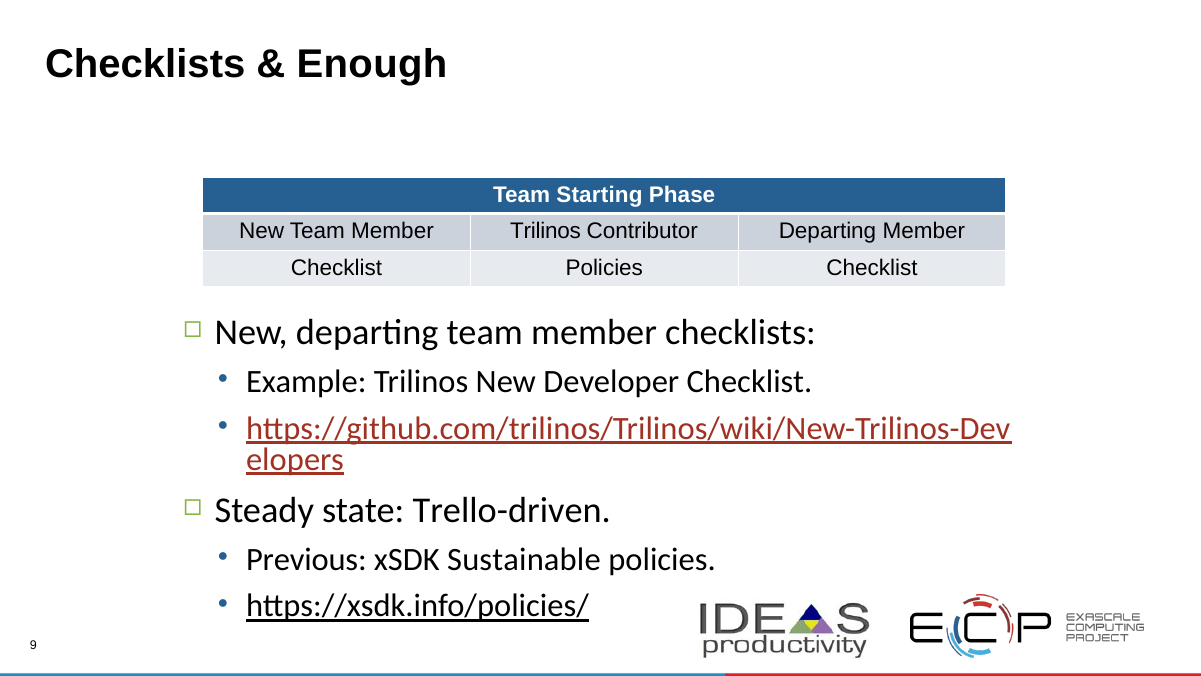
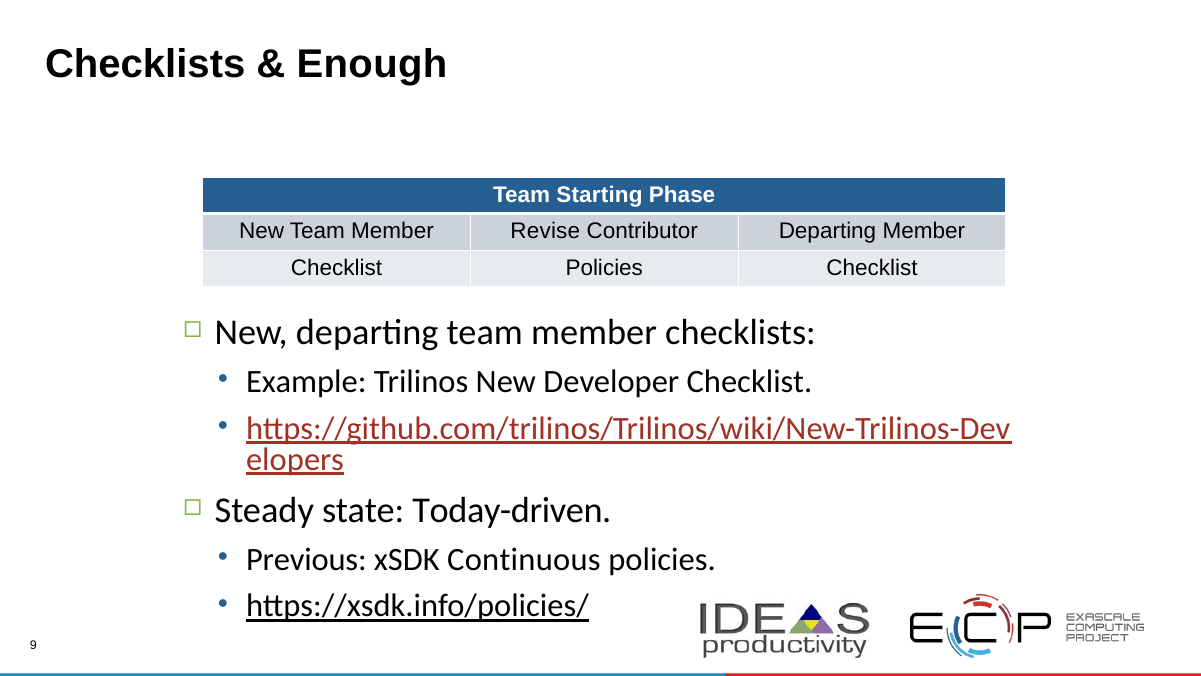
Member Trilinos: Trilinos -> Revise
Trello-driven: Trello-driven -> Today-driven
Sustainable: Sustainable -> Continuous
